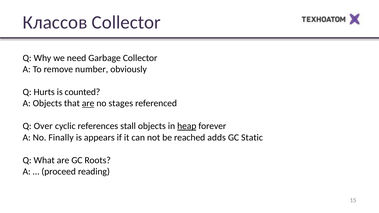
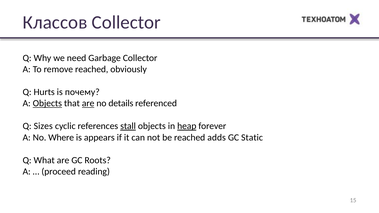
remove number: number -> reached
counted: counted -> почему
Objects at (47, 103) underline: none -> present
stages: stages -> details
Over: Over -> Sizes
stall underline: none -> present
Finally: Finally -> Where
